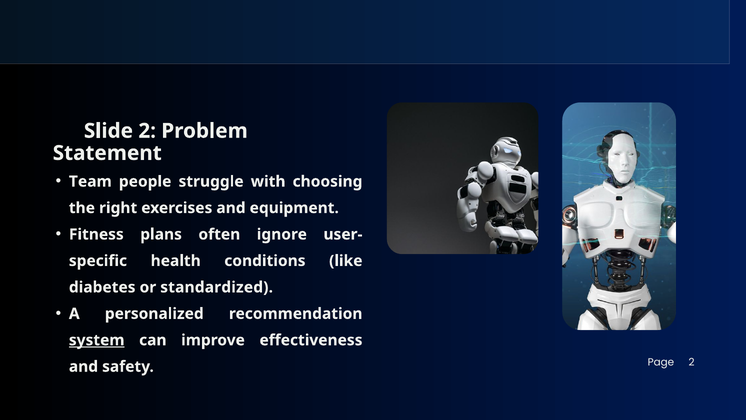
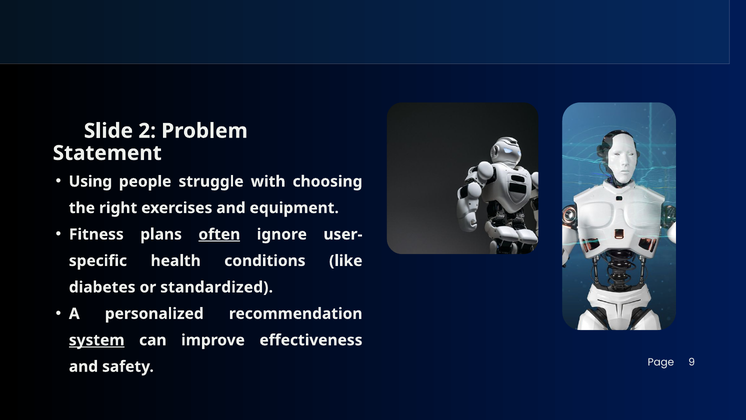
Team: Team -> Using
often underline: none -> present
Page 2: 2 -> 9
